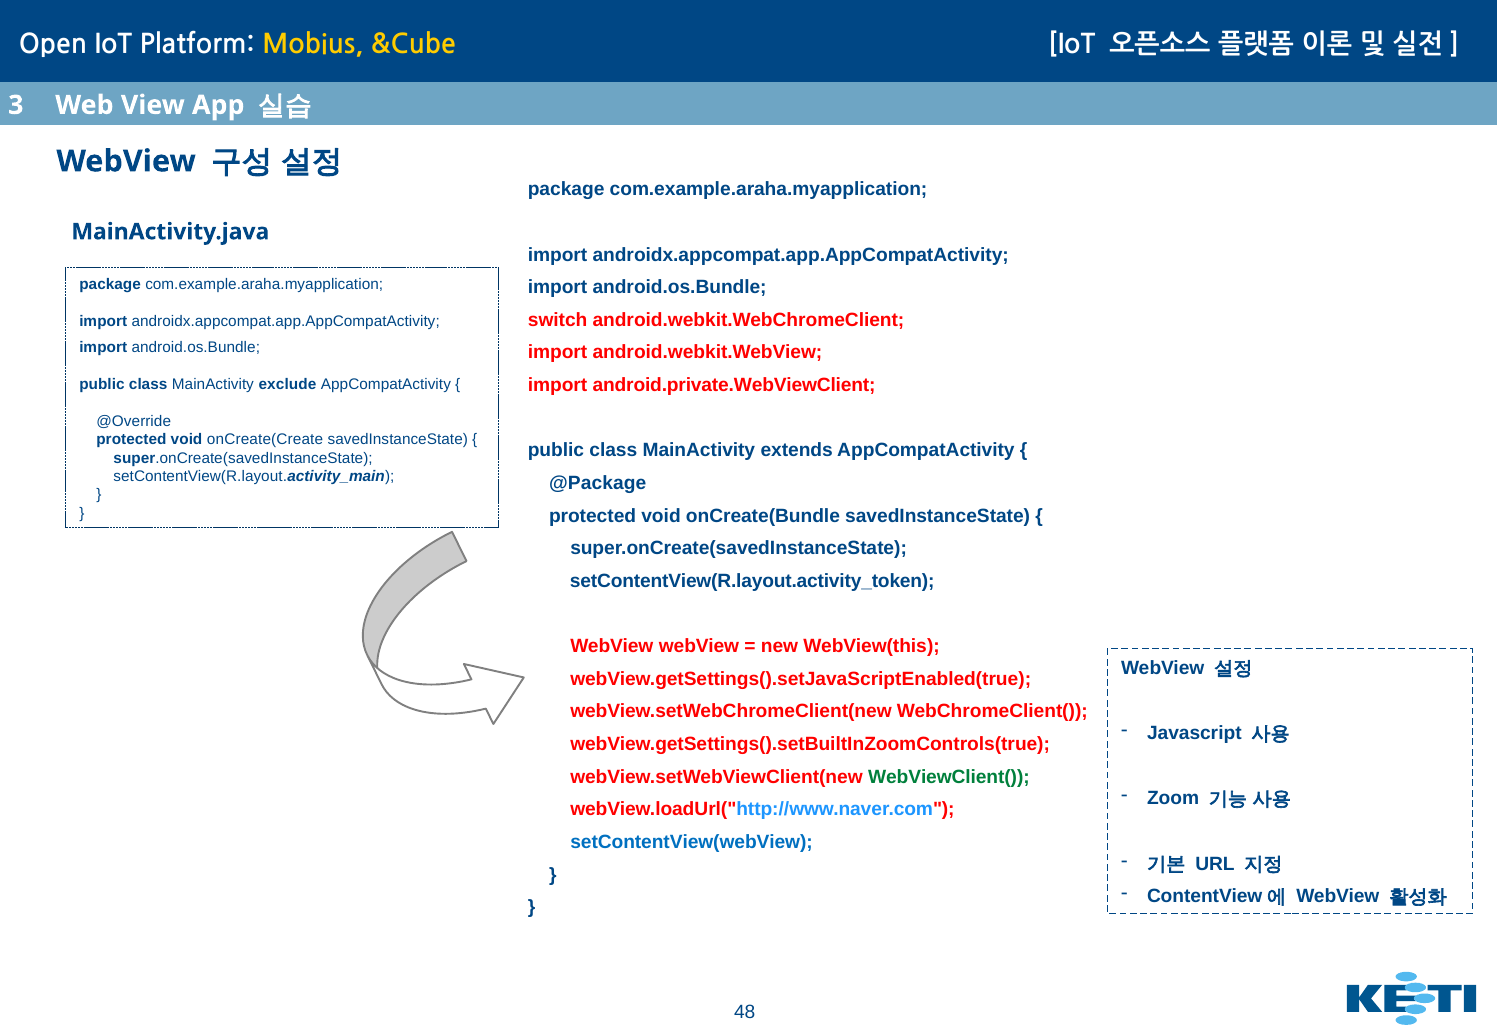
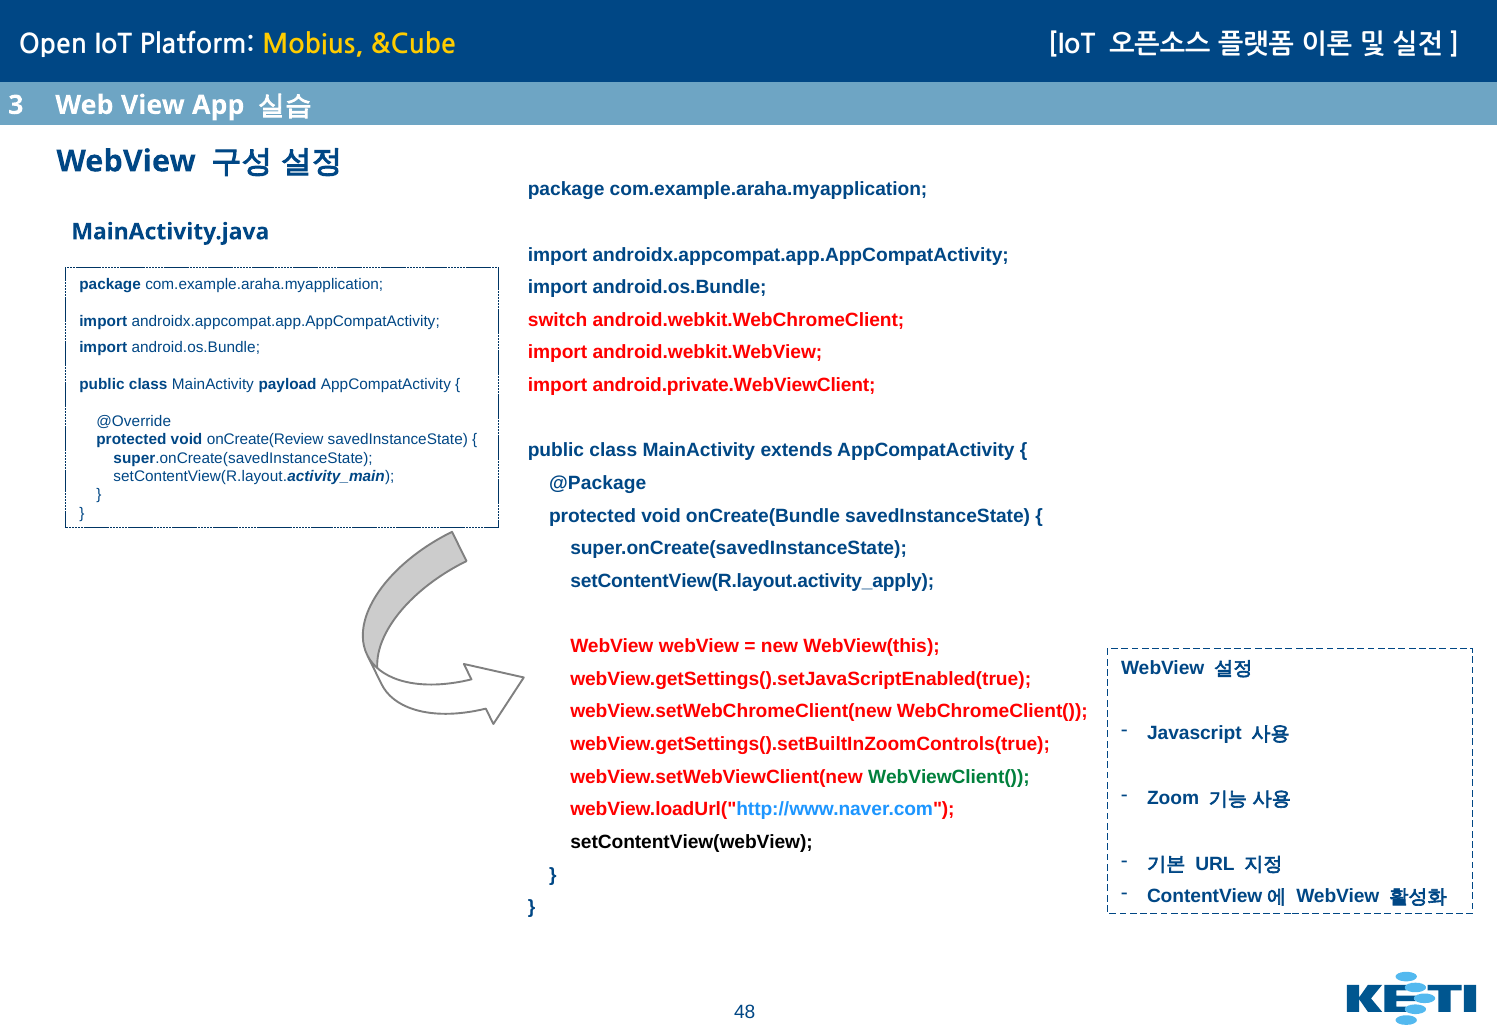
exclude: exclude -> payload
onCreate(Create: onCreate(Create -> onCreate(Review
setContentView(R.layout.activity_token: setContentView(R.layout.activity_token -> setContentView(R.layout.activity_apply
setContentView(webView colour: blue -> black
